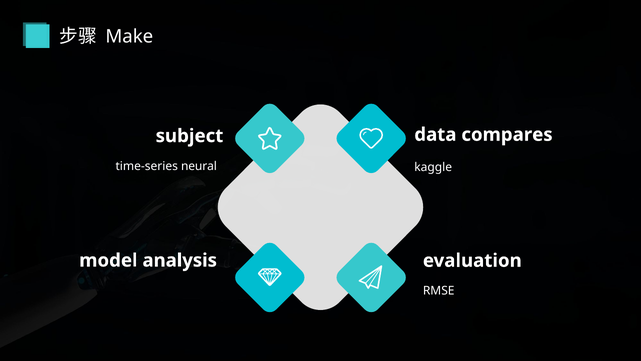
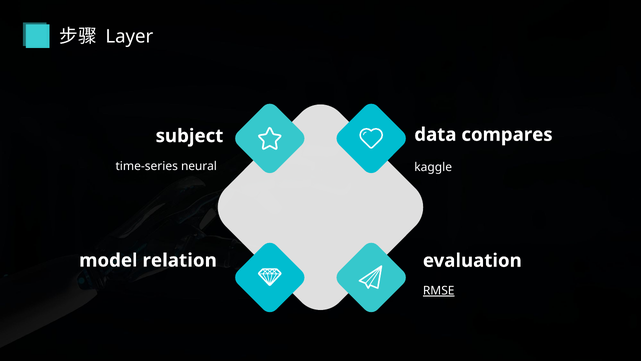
Make: Make -> Layer
analysis: analysis -> relation
RMSE underline: none -> present
